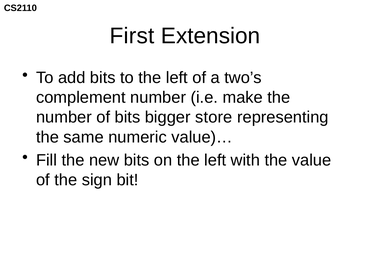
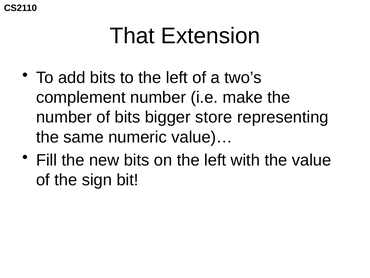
First: First -> That
